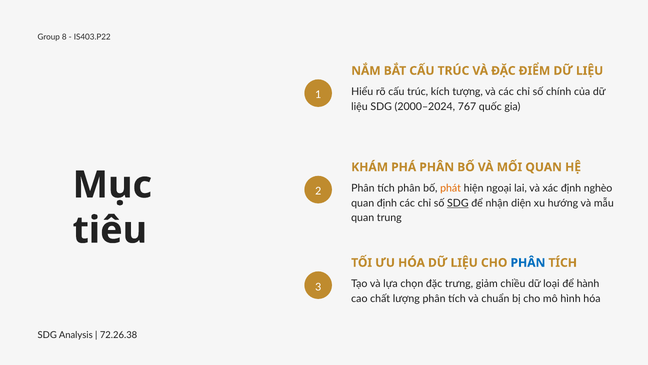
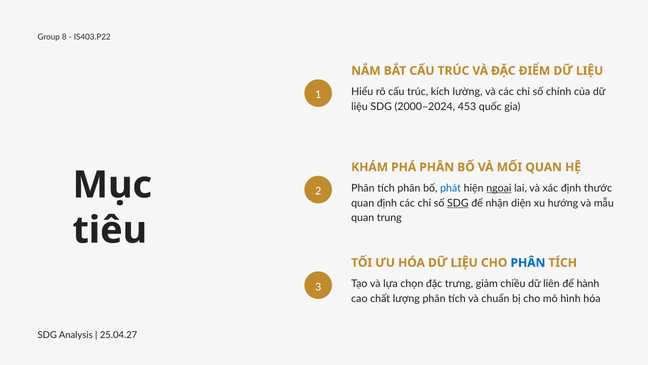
tượng: tượng -> lường
767: 767 -> 453
phát colour: orange -> blue
ngoại underline: none -> present
nghèo: nghèo -> thước
loại: loại -> liên
72.26.38: 72.26.38 -> 25.04.27
